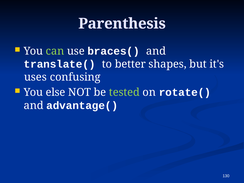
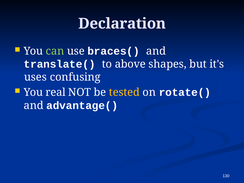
Parenthesis: Parenthesis -> Declaration
better: better -> above
else: else -> real
tested colour: light green -> yellow
